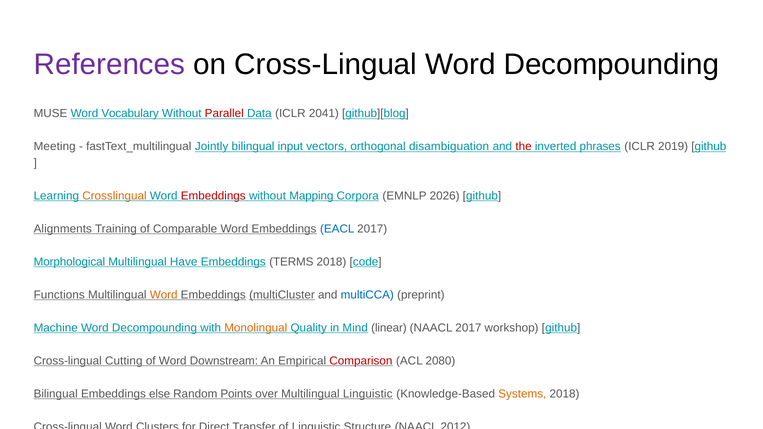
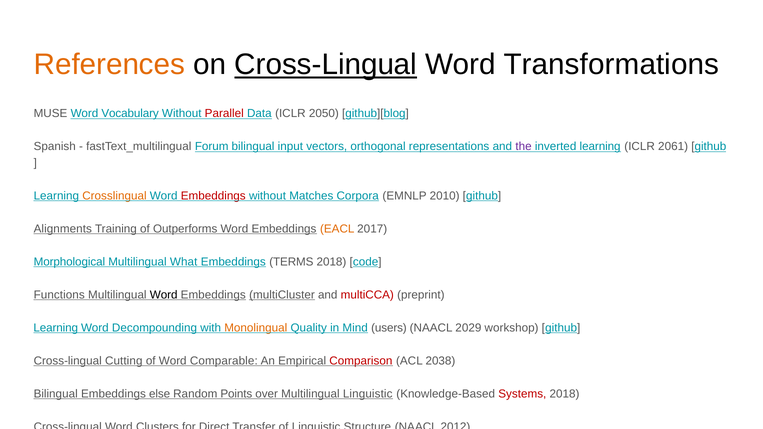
References colour: purple -> orange
Cross-Lingual at (326, 65) underline: none -> present
Decompounding at (611, 65): Decompounding -> Transformations
2041: 2041 -> 2050
Meeting: Meeting -> Spanish
Jointly: Jointly -> Forum
disambiguation: disambiguation -> representations
the colour: red -> purple
inverted phrases: phrases -> learning
2019: 2019 -> 2061
Mapping: Mapping -> Matches
2026: 2026 -> 2010
Comparable: Comparable -> Outperforms
EACL colour: blue -> orange
Have: Have -> What
Word at (164, 295) colour: orange -> black
multiCCA colour: blue -> red
Machine at (56, 328): Machine -> Learning
linear: linear -> users
NAACL 2017: 2017 -> 2029
Downstream: Downstream -> Comparable
2080: 2080 -> 2038
Systems colour: orange -> red
